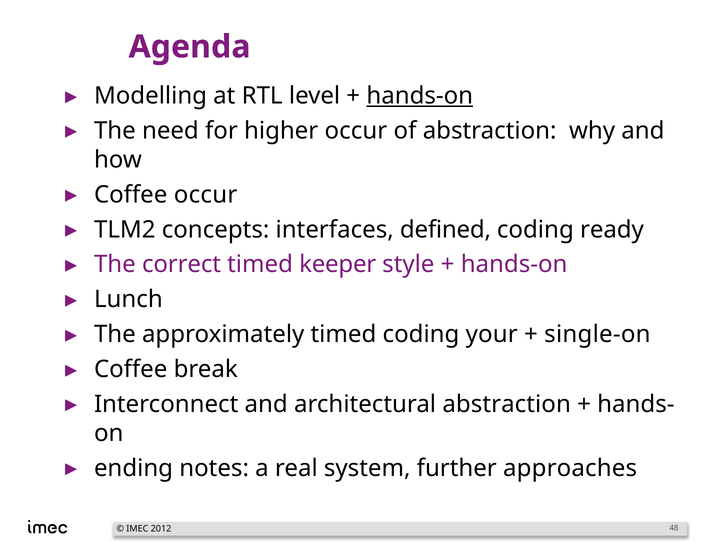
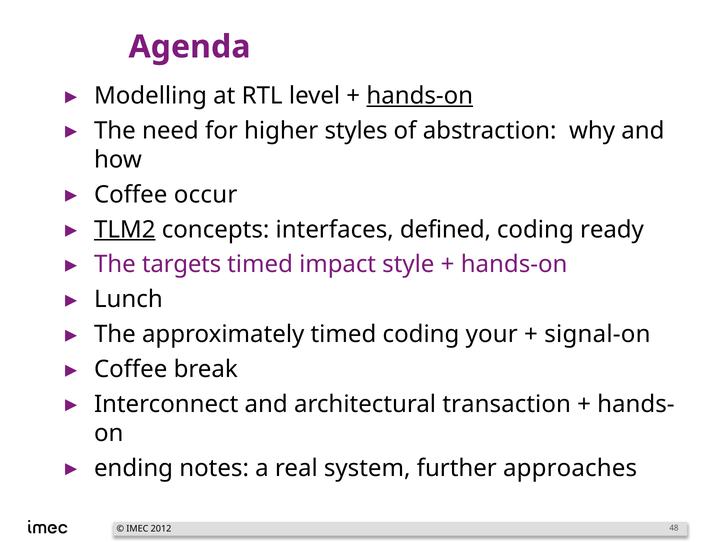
higher occur: occur -> styles
TLM2 underline: none -> present
correct: correct -> targets
keeper: keeper -> impact
single-on: single-on -> signal-on
architectural abstraction: abstraction -> transaction
